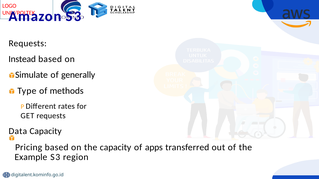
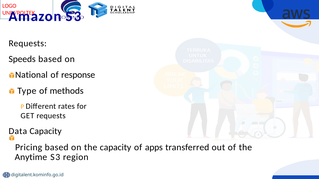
Instead: Instead -> Speeds
Simulate: Simulate -> National
generally: generally -> response
Example: Example -> Anytime
